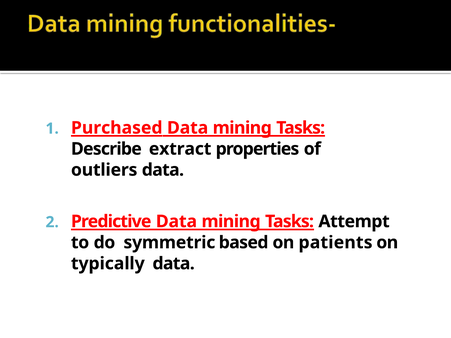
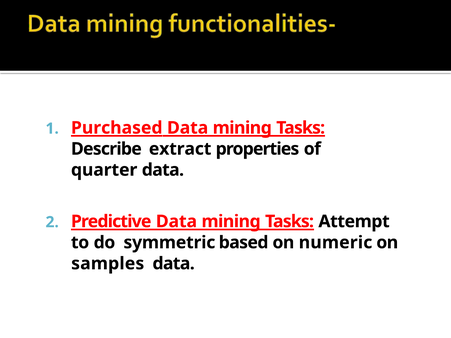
outliers: outliers -> quarter
patients: patients -> numeric
typically: typically -> samples
